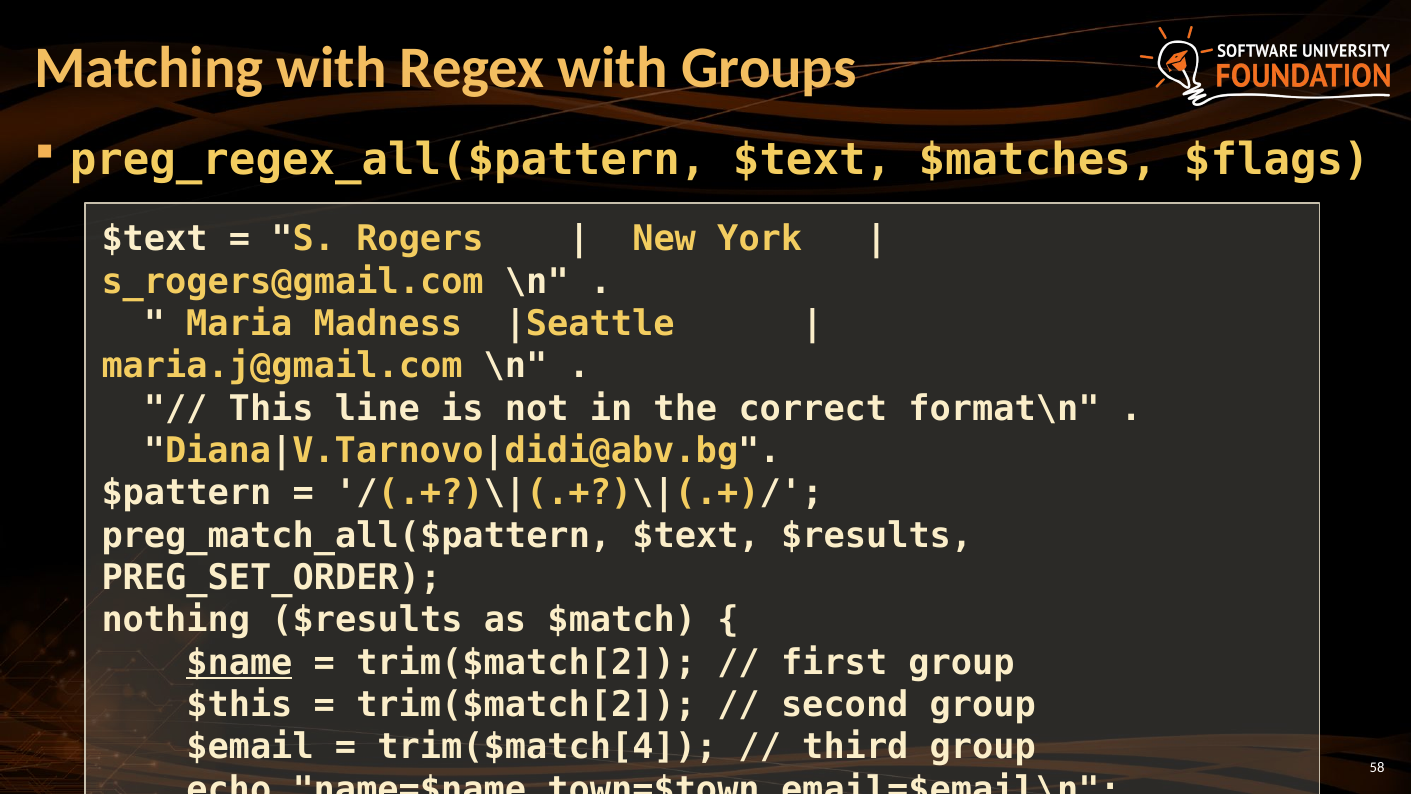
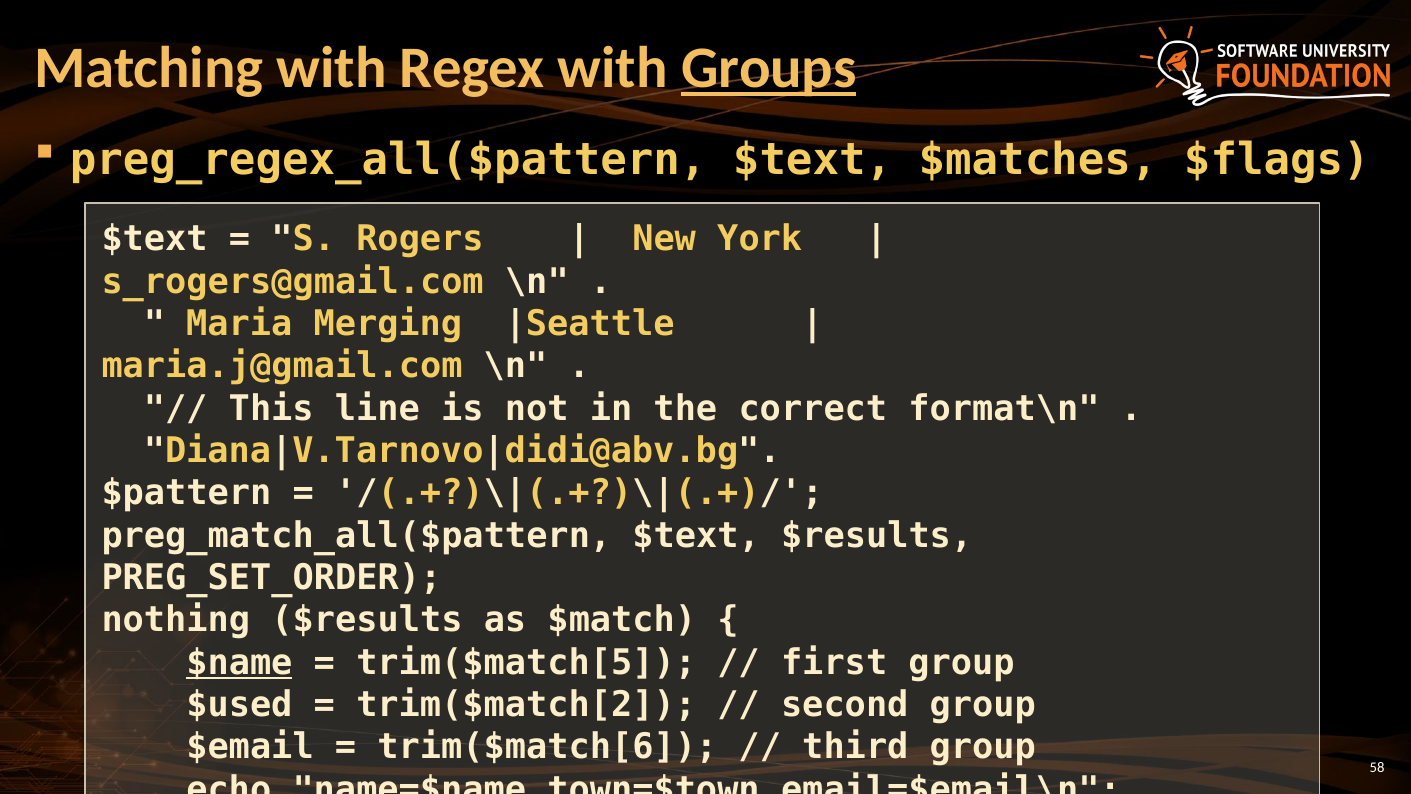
Groups underline: none -> present
Madness: Madness -> Merging
trim($match[2 at (526, 662): trim($match[2 -> trim($match[5
$this: $this -> $used
trim($match[4: trim($match[4 -> trim($match[6
